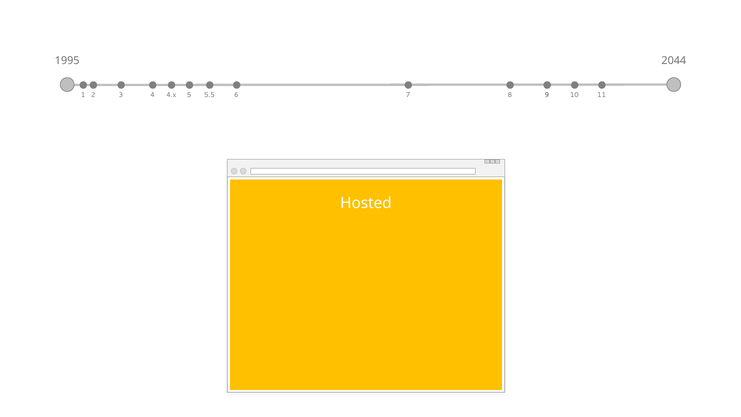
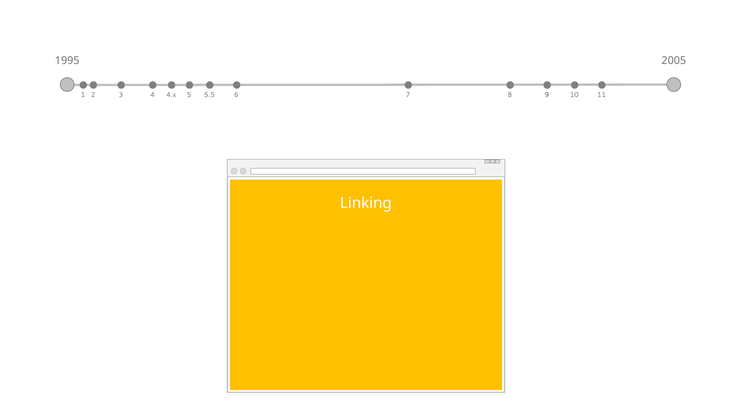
2044: 2044 -> 2005
Hosted: Hosted -> Linking
